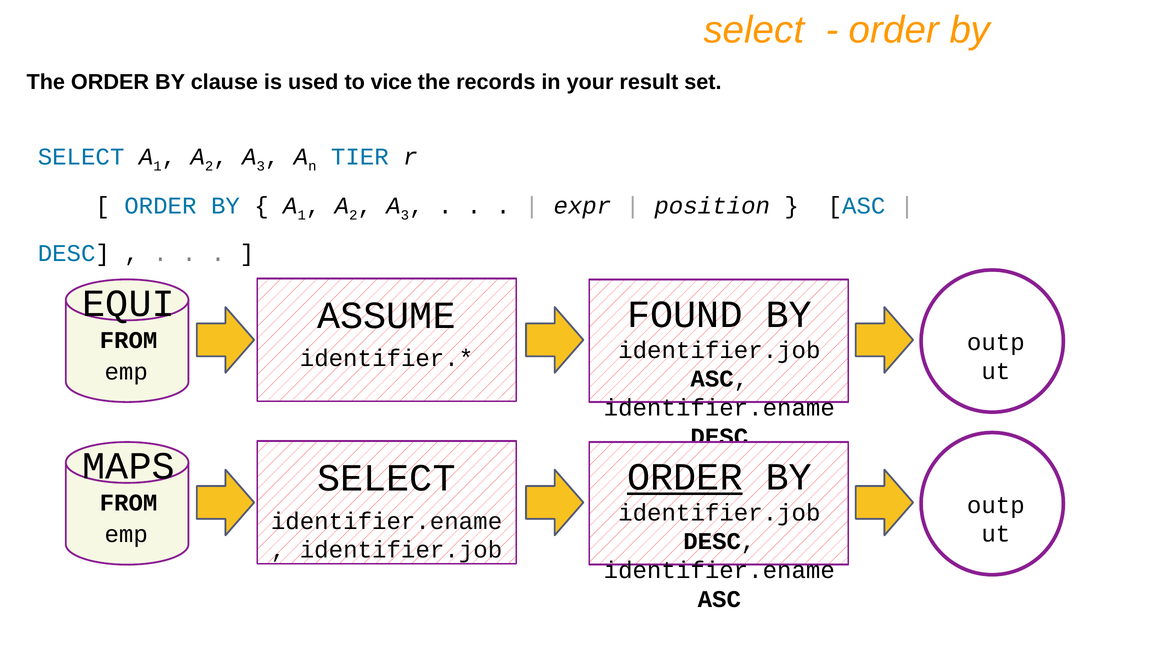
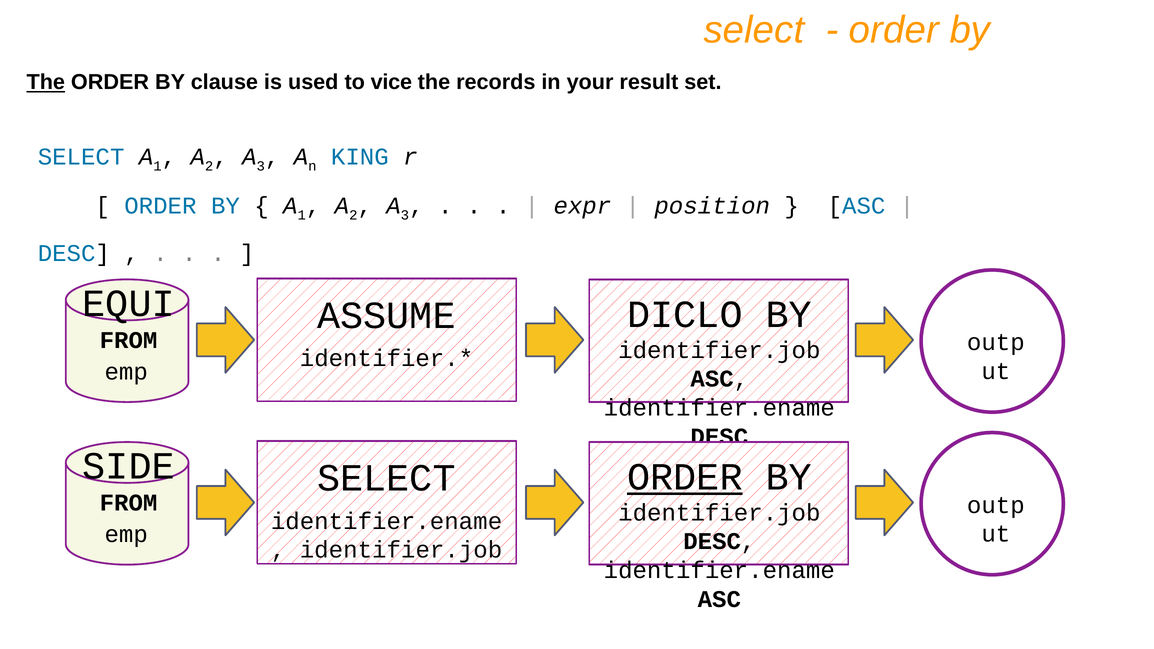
The at (46, 82) underline: none -> present
TIER: TIER -> KING
FOUND: FOUND -> DICLO
MAPS: MAPS -> SIDE
